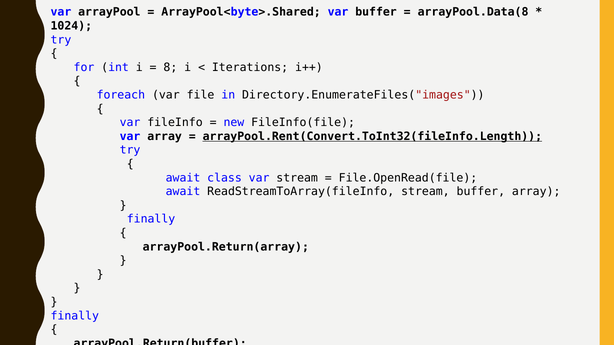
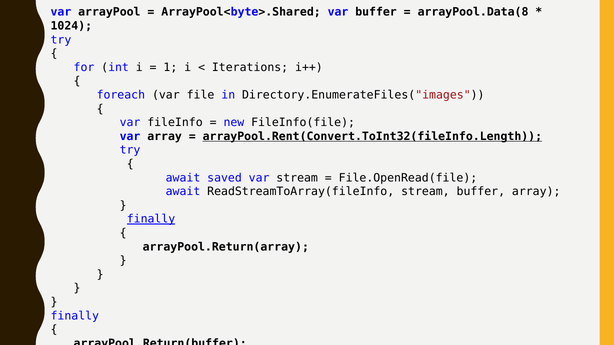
8: 8 -> 1
class: class -> saved
finally at (151, 219) underline: none -> present
